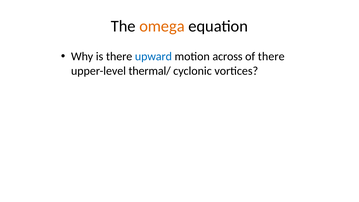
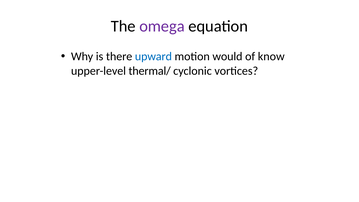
omega colour: orange -> purple
across: across -> would
of there: there -> know
